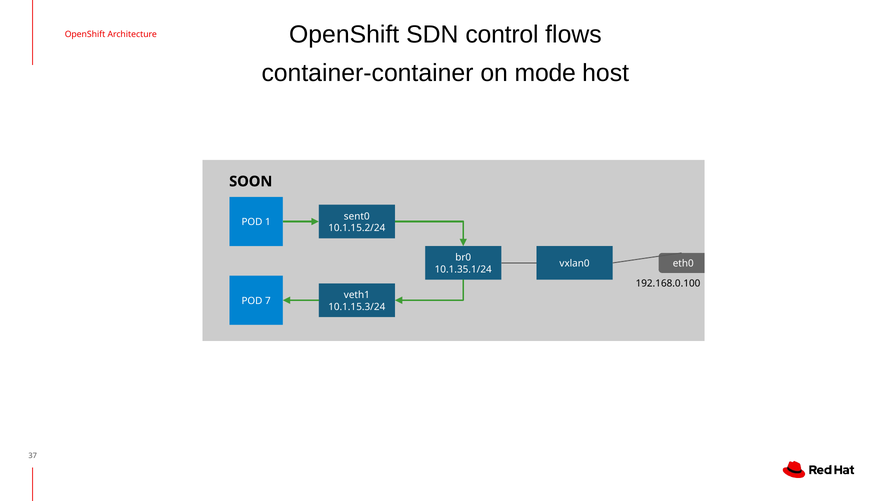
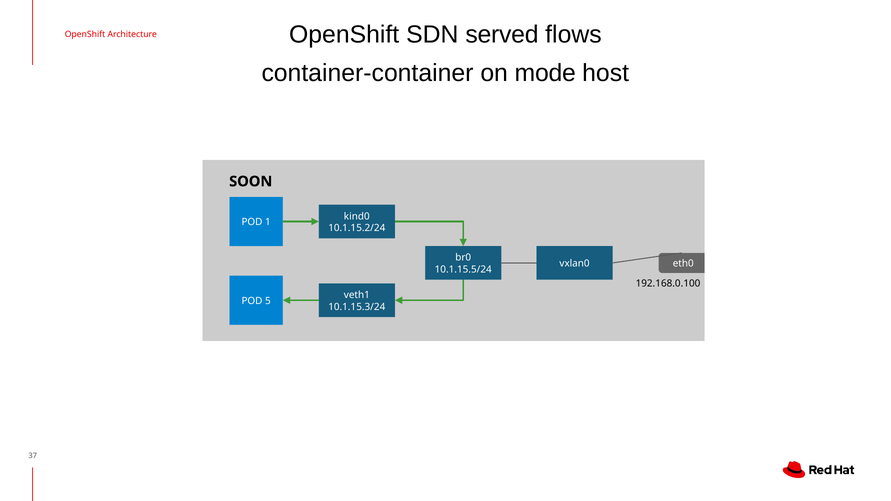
control: control -> served
sent0: sent0 -> kind0
10.1.35.1/24: 10.1.35.1/24 -> 10.1.15.5/24
7: 7 -> 5
